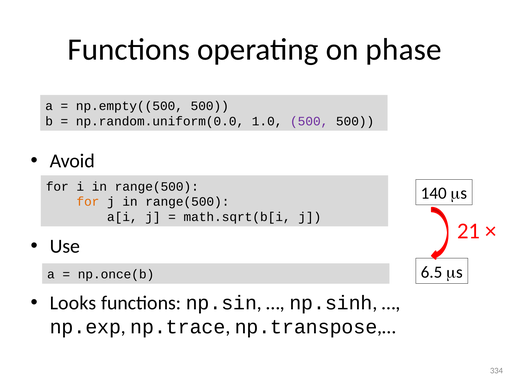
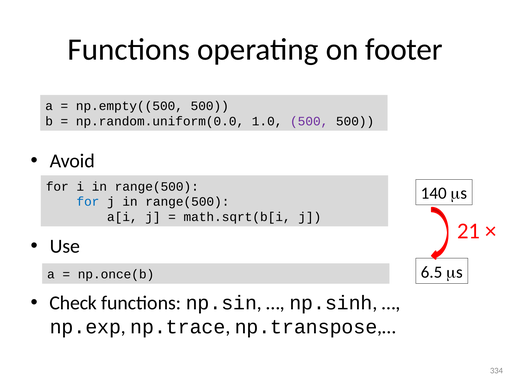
phase: phase -> footer
for at (88, 202) colour: orange -> blue
Looks: Looks -> Check
